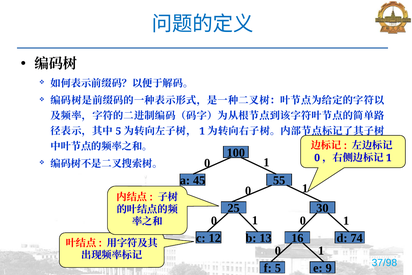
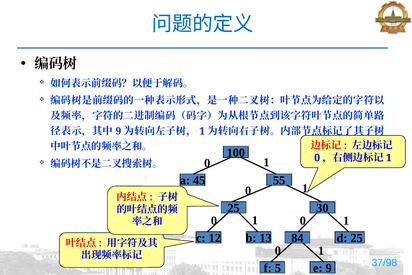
5 at (118, 131): 5 -> 9
16: 16 -> 84
d 74: 74 -> 25
